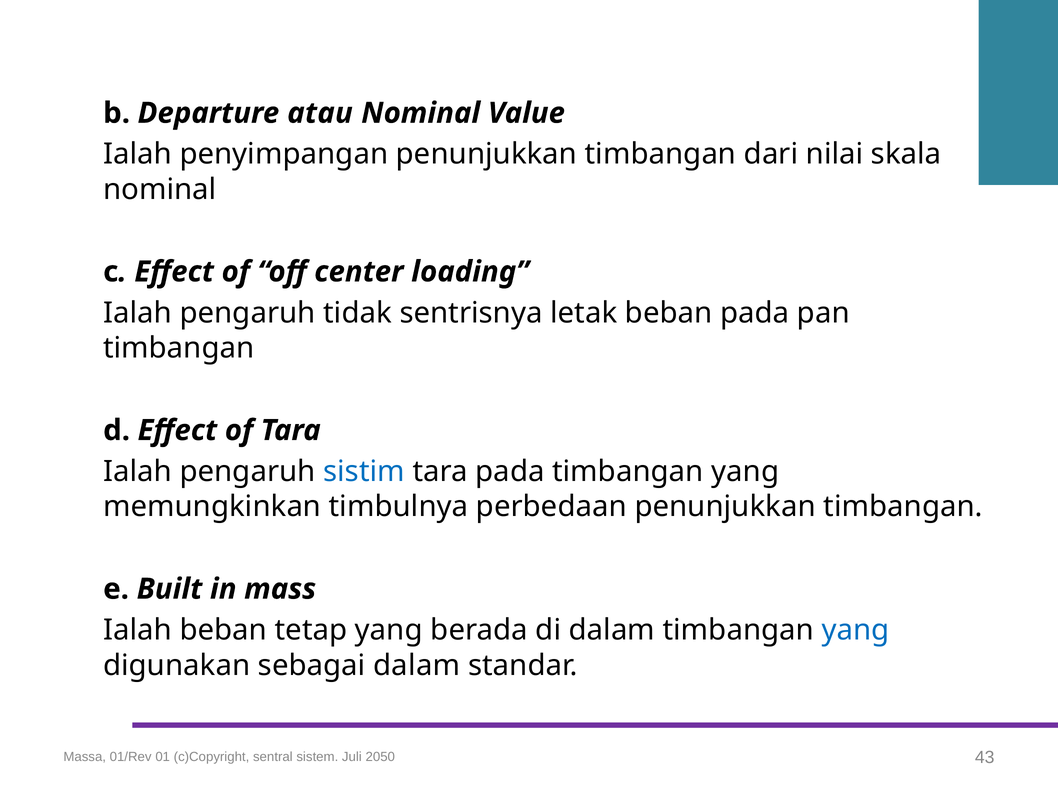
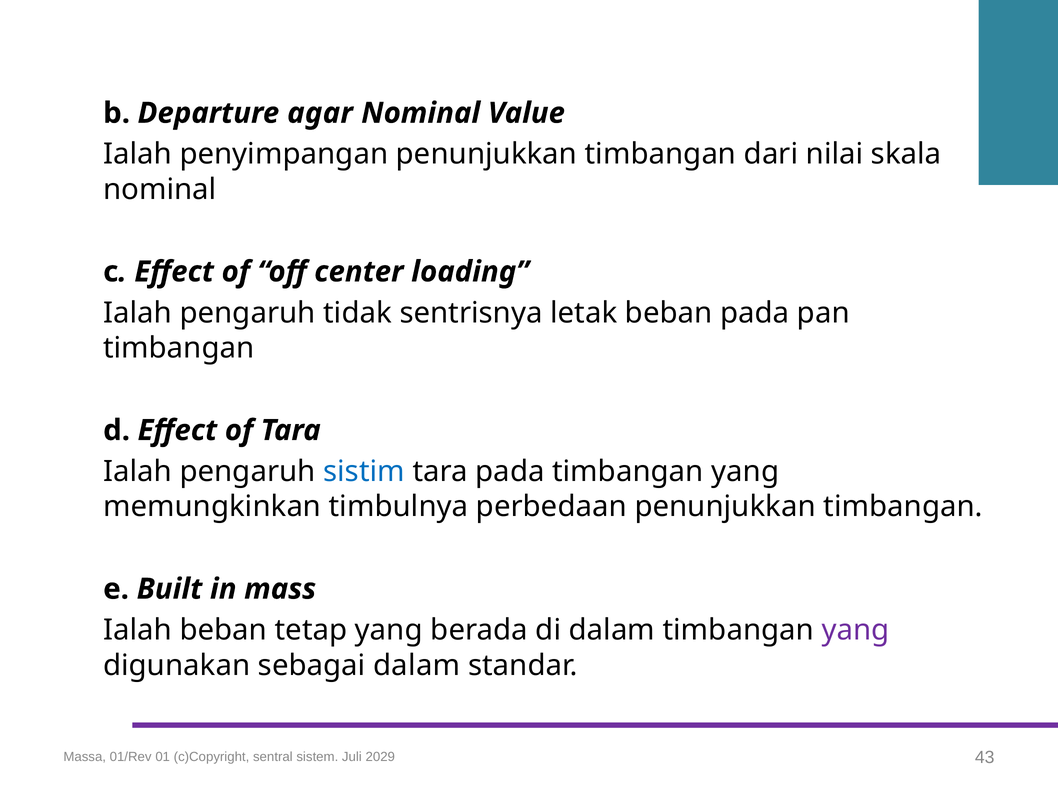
atau: atau -> agar
yang at (856, 631) colour: blue -> purple
2050: 2050 -> 2029
